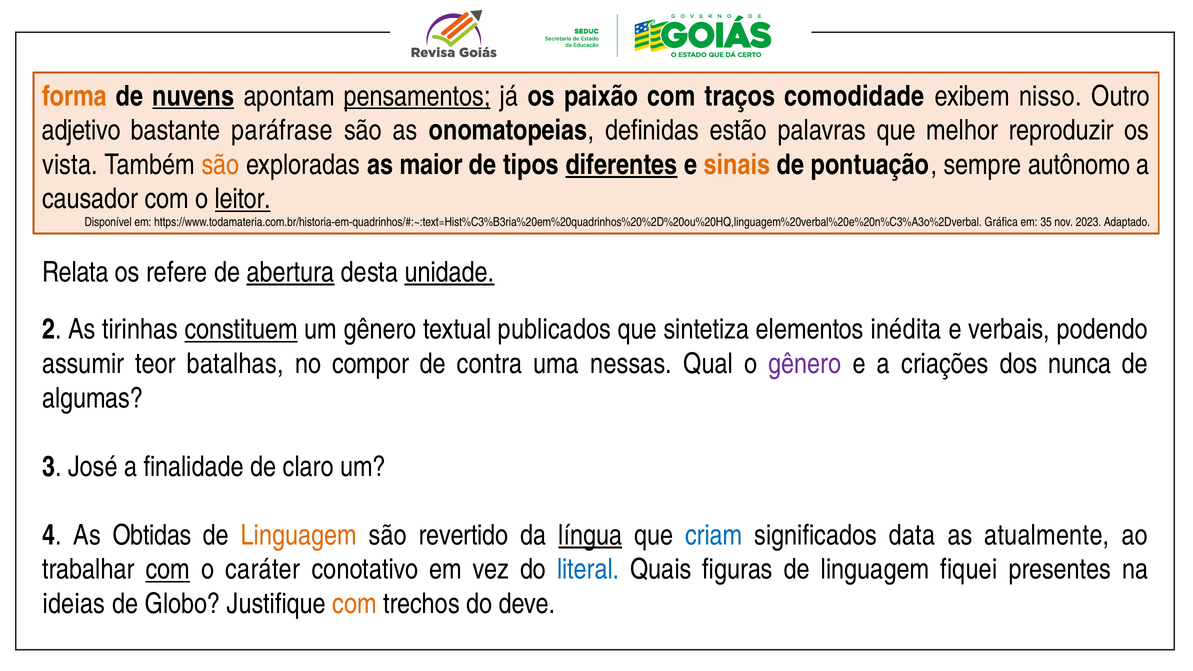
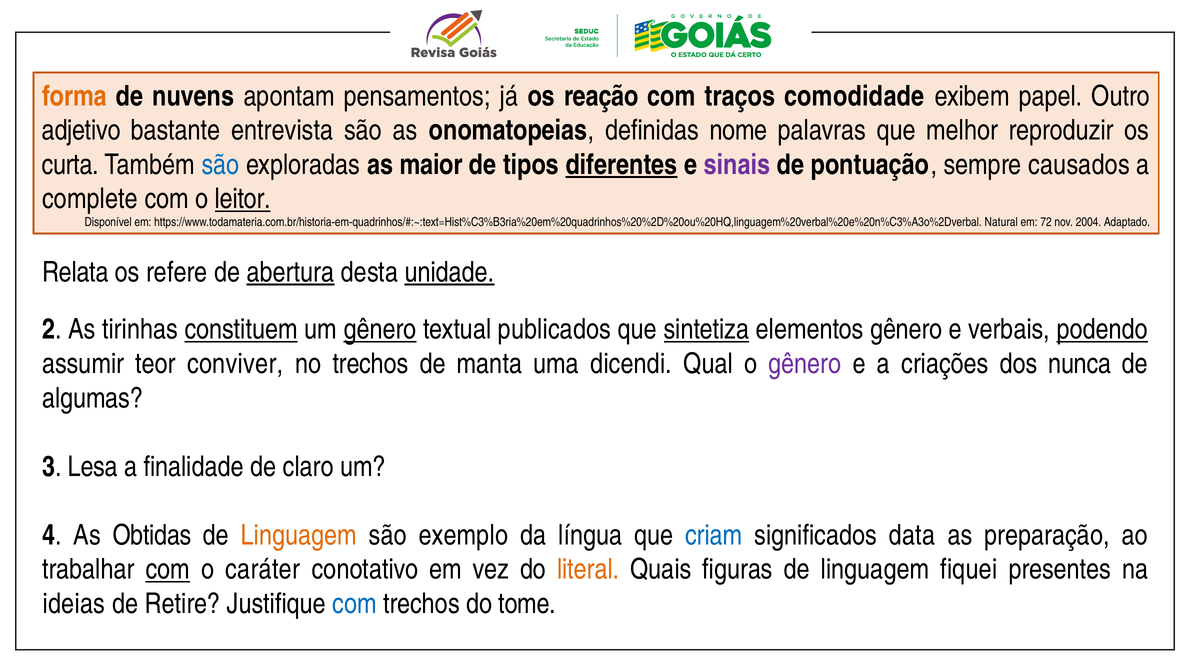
nuvens underline: present -> none
pensamentos underline: present -> none
paixão: paixão -> reação
nisso: nisso -> papel
paráfrase: paráfrase -> entrevista
estão: estão -> nome
vista: vista -> curta
são at (220, 165) colour: orange -> blue
sinais colour: orange -> purple
autônomo: autônomo -> causados
causador: causador -> complete
Gráfica: Gráfica -> Natural
35: 35 -> 72
2023: 2023 -> 2004
gênero at (380, 330) underline: none -> present
sintetiza underline: none -> present
elementos inédita: inédita -> gênero
podendo underline: none -> present
batalhas: batalhas -> conviver
no compor: compor -> trechos
contra: contra -> manta
nessas: nessas -> dicendi
José: José -> Lesa
revertido: revertido -> exemplo
língua underline: present -> none
atualmente: atualmente -> preparação
literal colour: blue -> orange
Globo: Globo -> Retire
com at (354, 604) colour: orange -> blue
deve: deve -> tome
